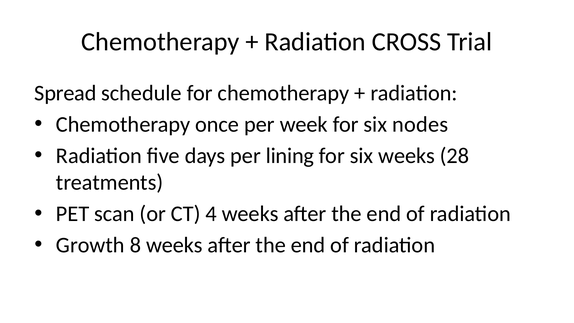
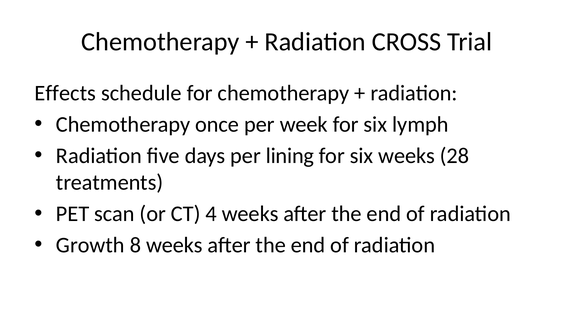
Spread: Spread -> Effects
nodes: nodes -> lymph
